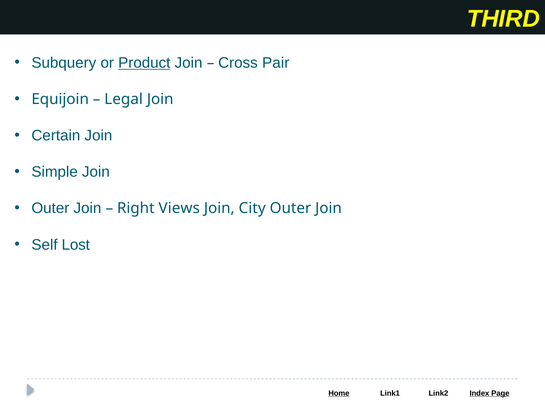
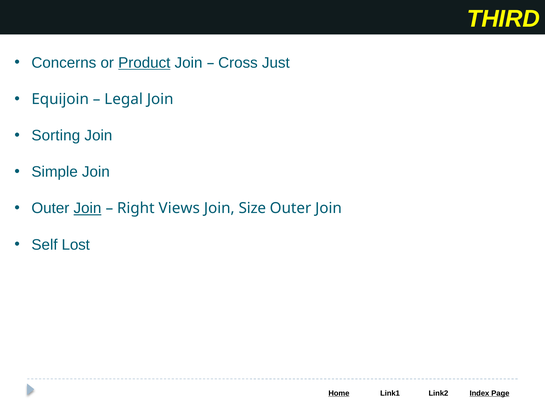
Subquery: Subquery -> Concerns
Pair: Pair -> Just
Certain: Certain -> Sorting
Join at (87, 208) underline: none -> present
City: City -> Size
